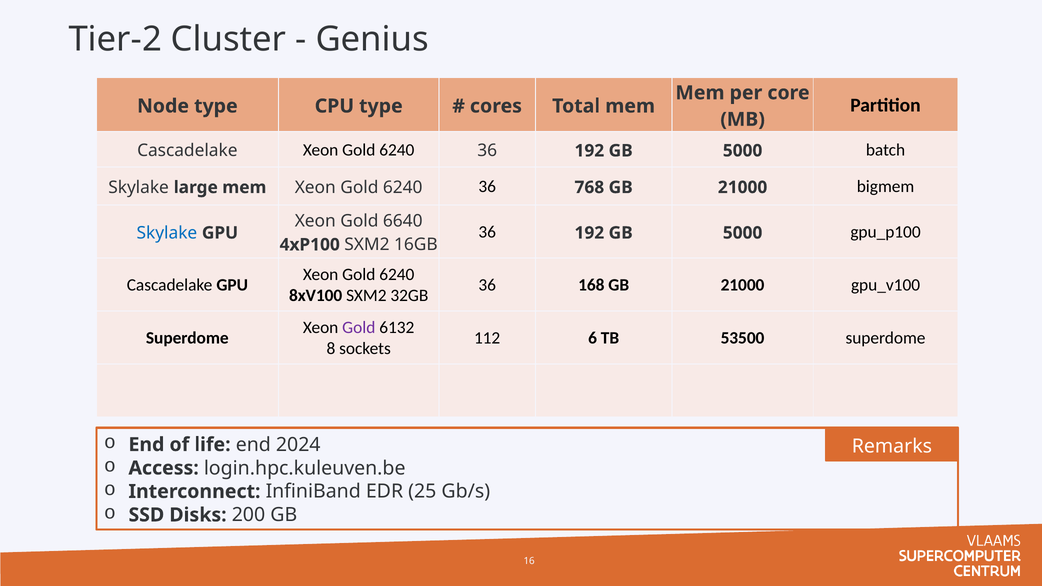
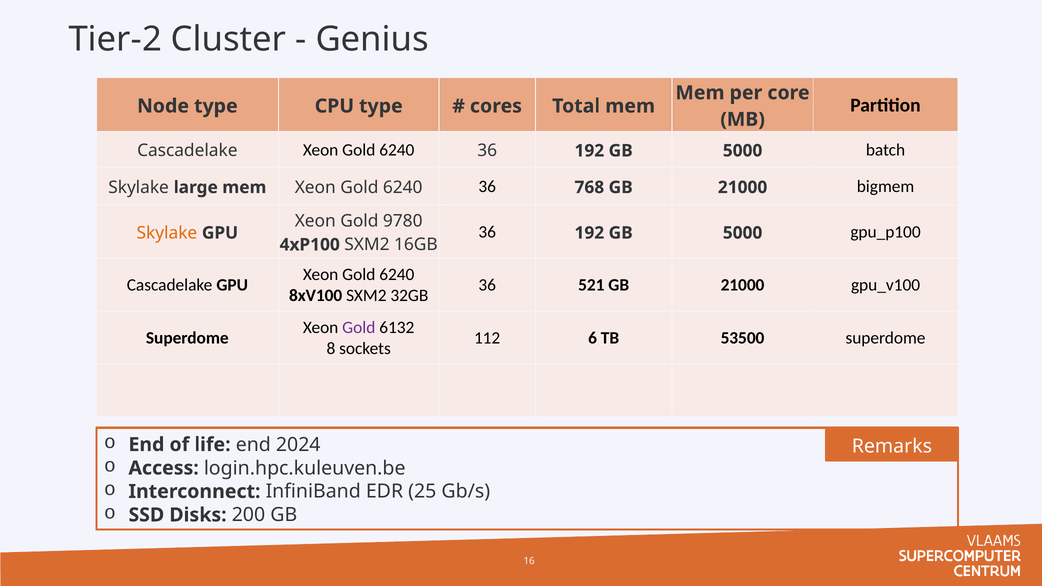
6640: 6640 -> 9780
Skylake at (167, 233) colour: blue -> orange
168: 168 -> 521
